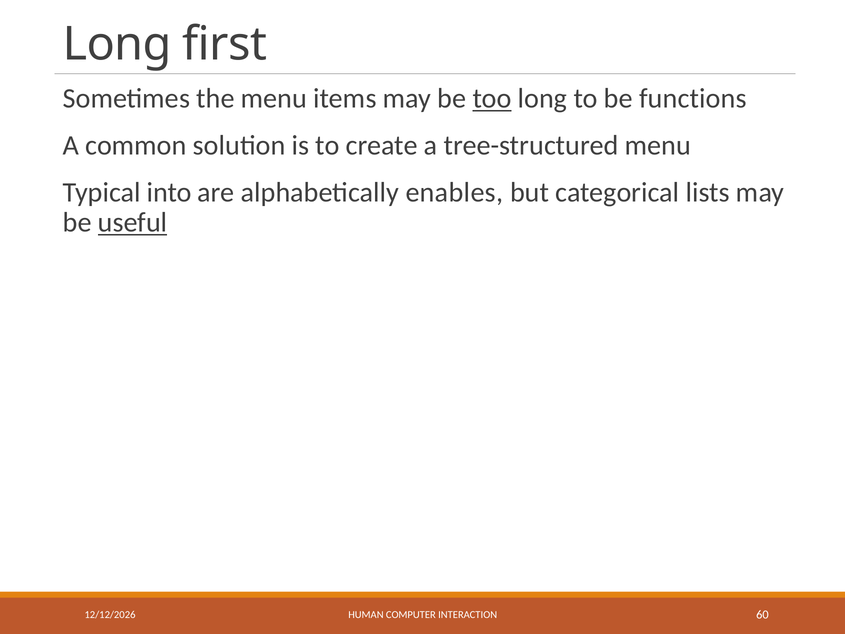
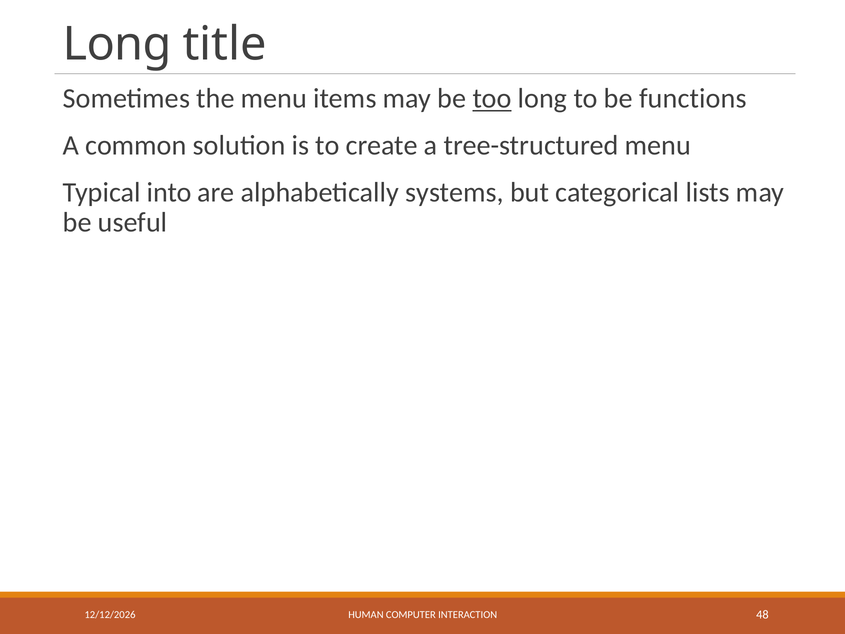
first: first -> title
enables: enables -> systems
useful underline: present -> none
60: 60 -> 48
